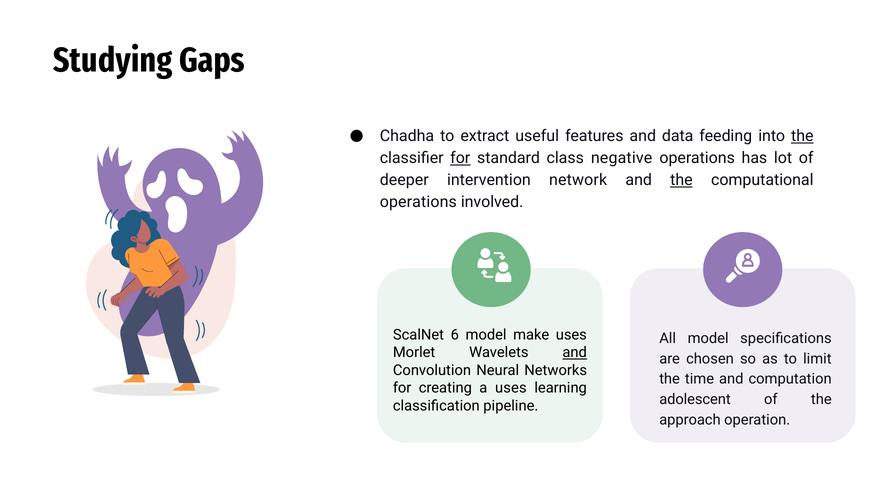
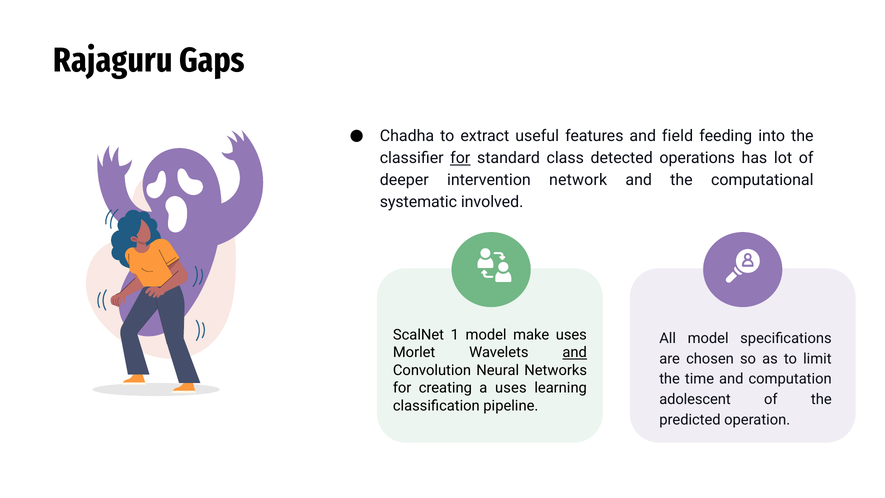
Studying: Studying -> Rajaguru
data: data -> field
the at (802, 136) underline: present -> none
negative: negative -> detected
the at (681, 180) underline: present -> none
operations at (418, 202): operations -> systematic
6: 6 -> 1
approach: approach -> predicted
